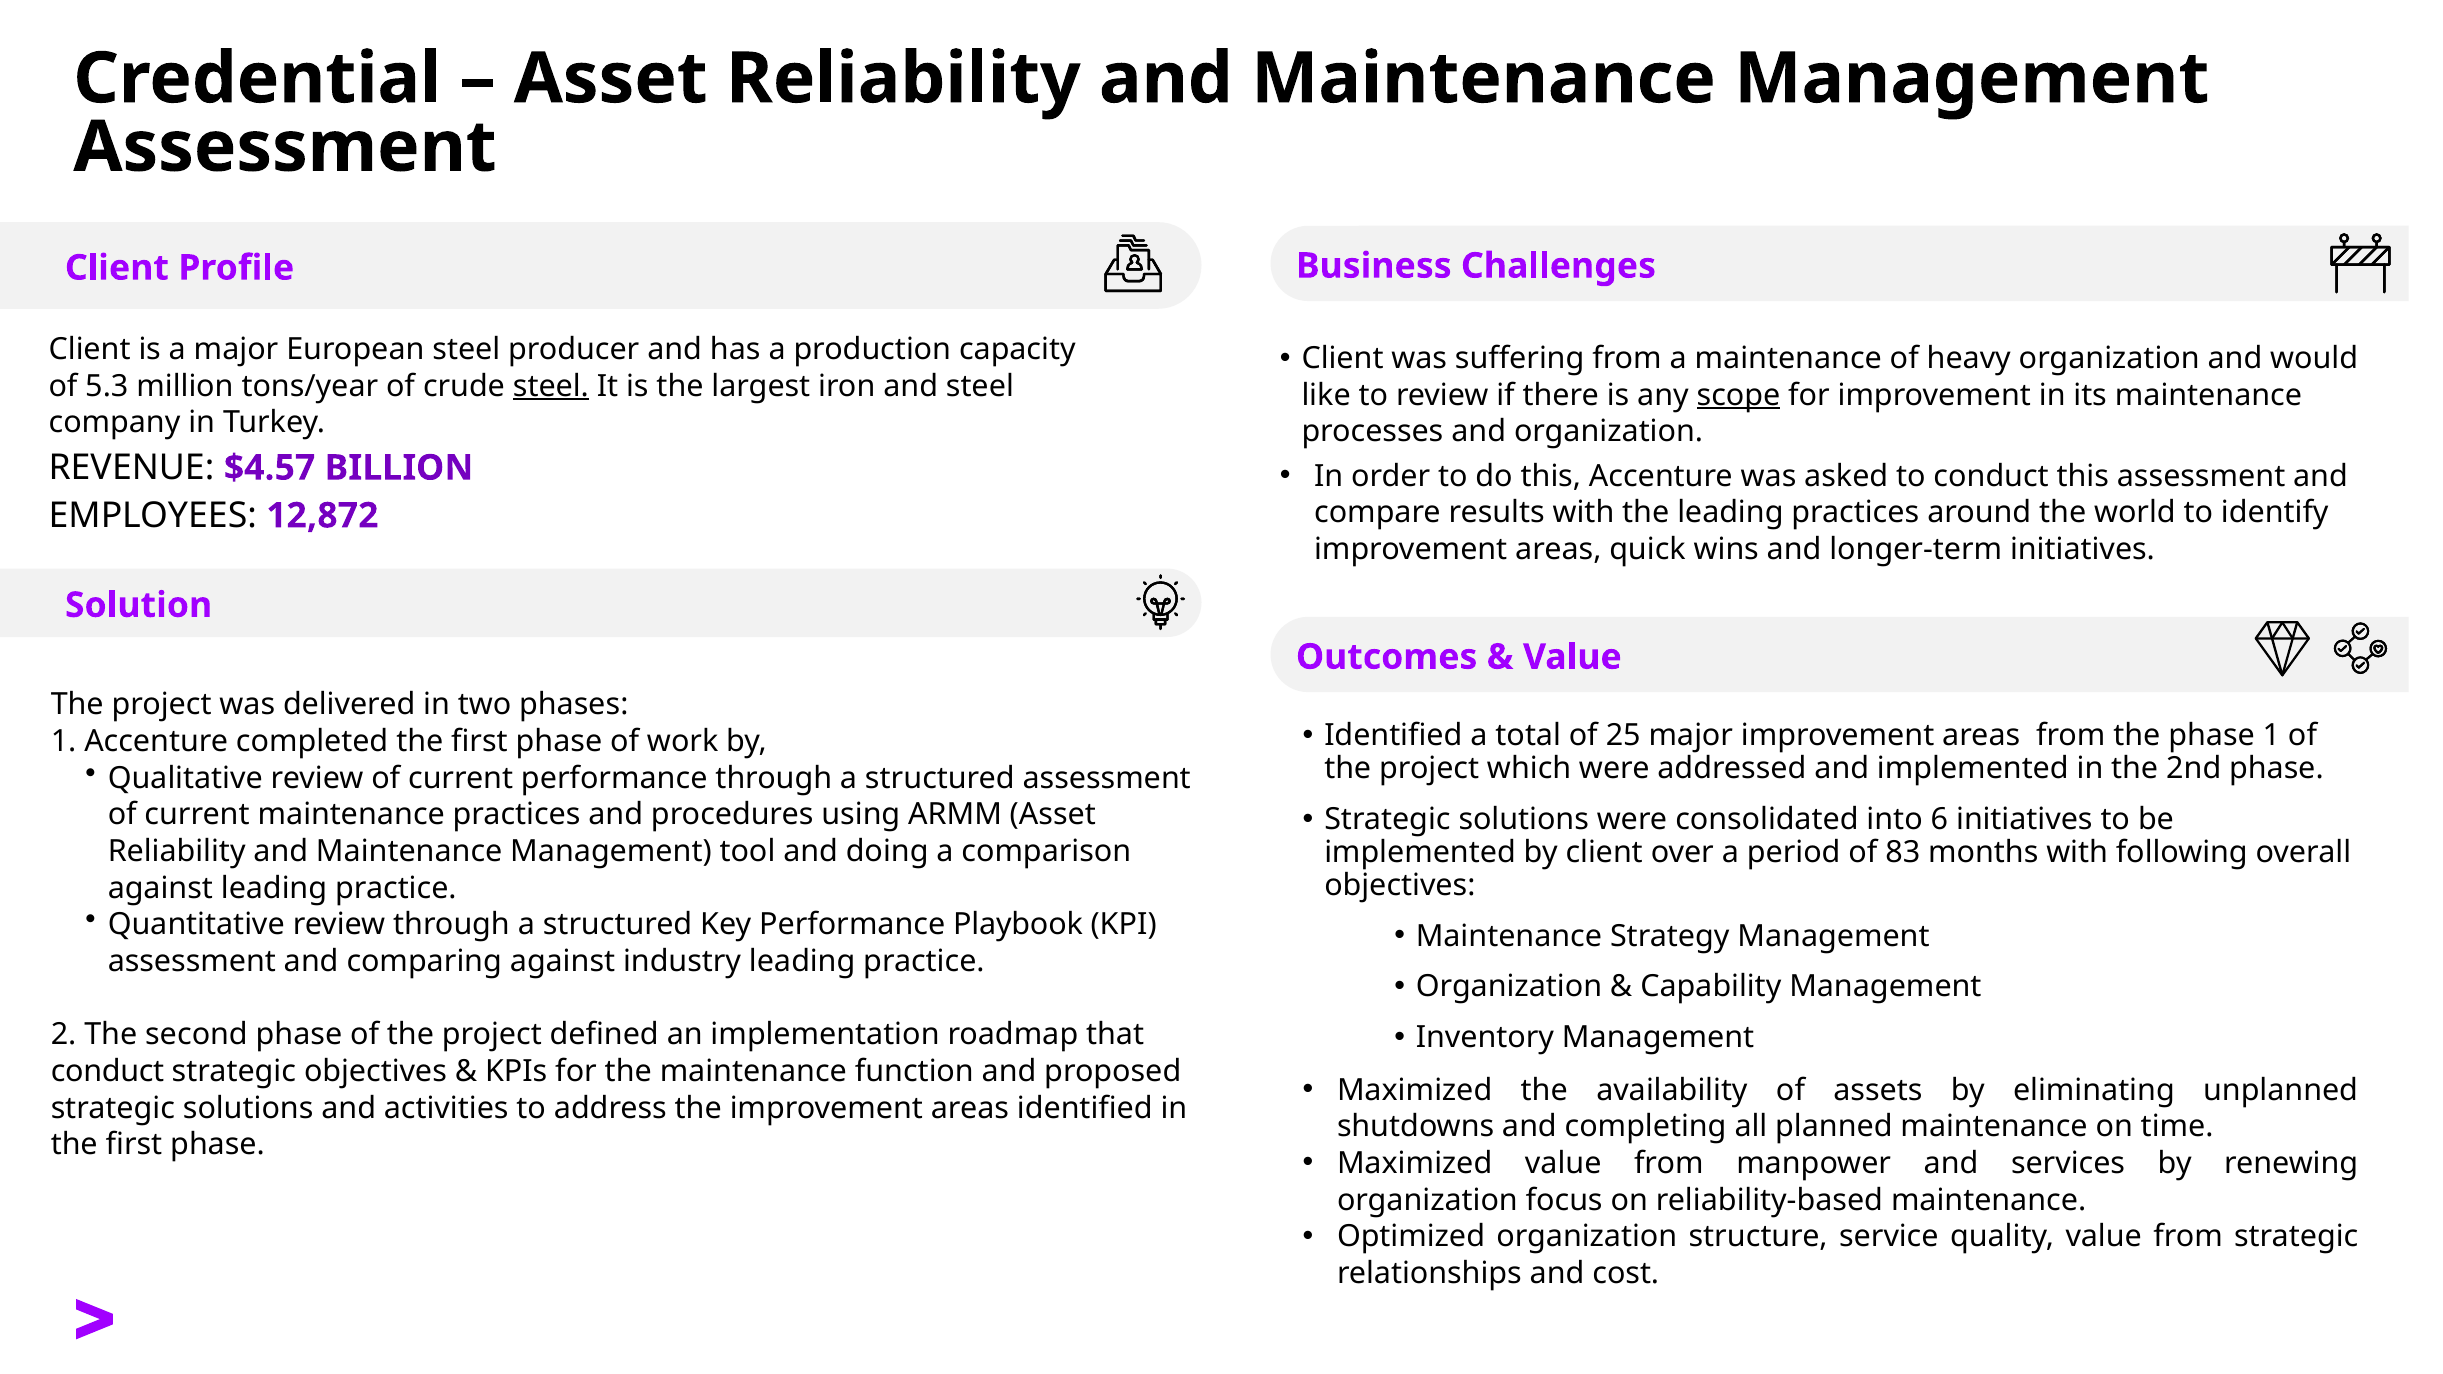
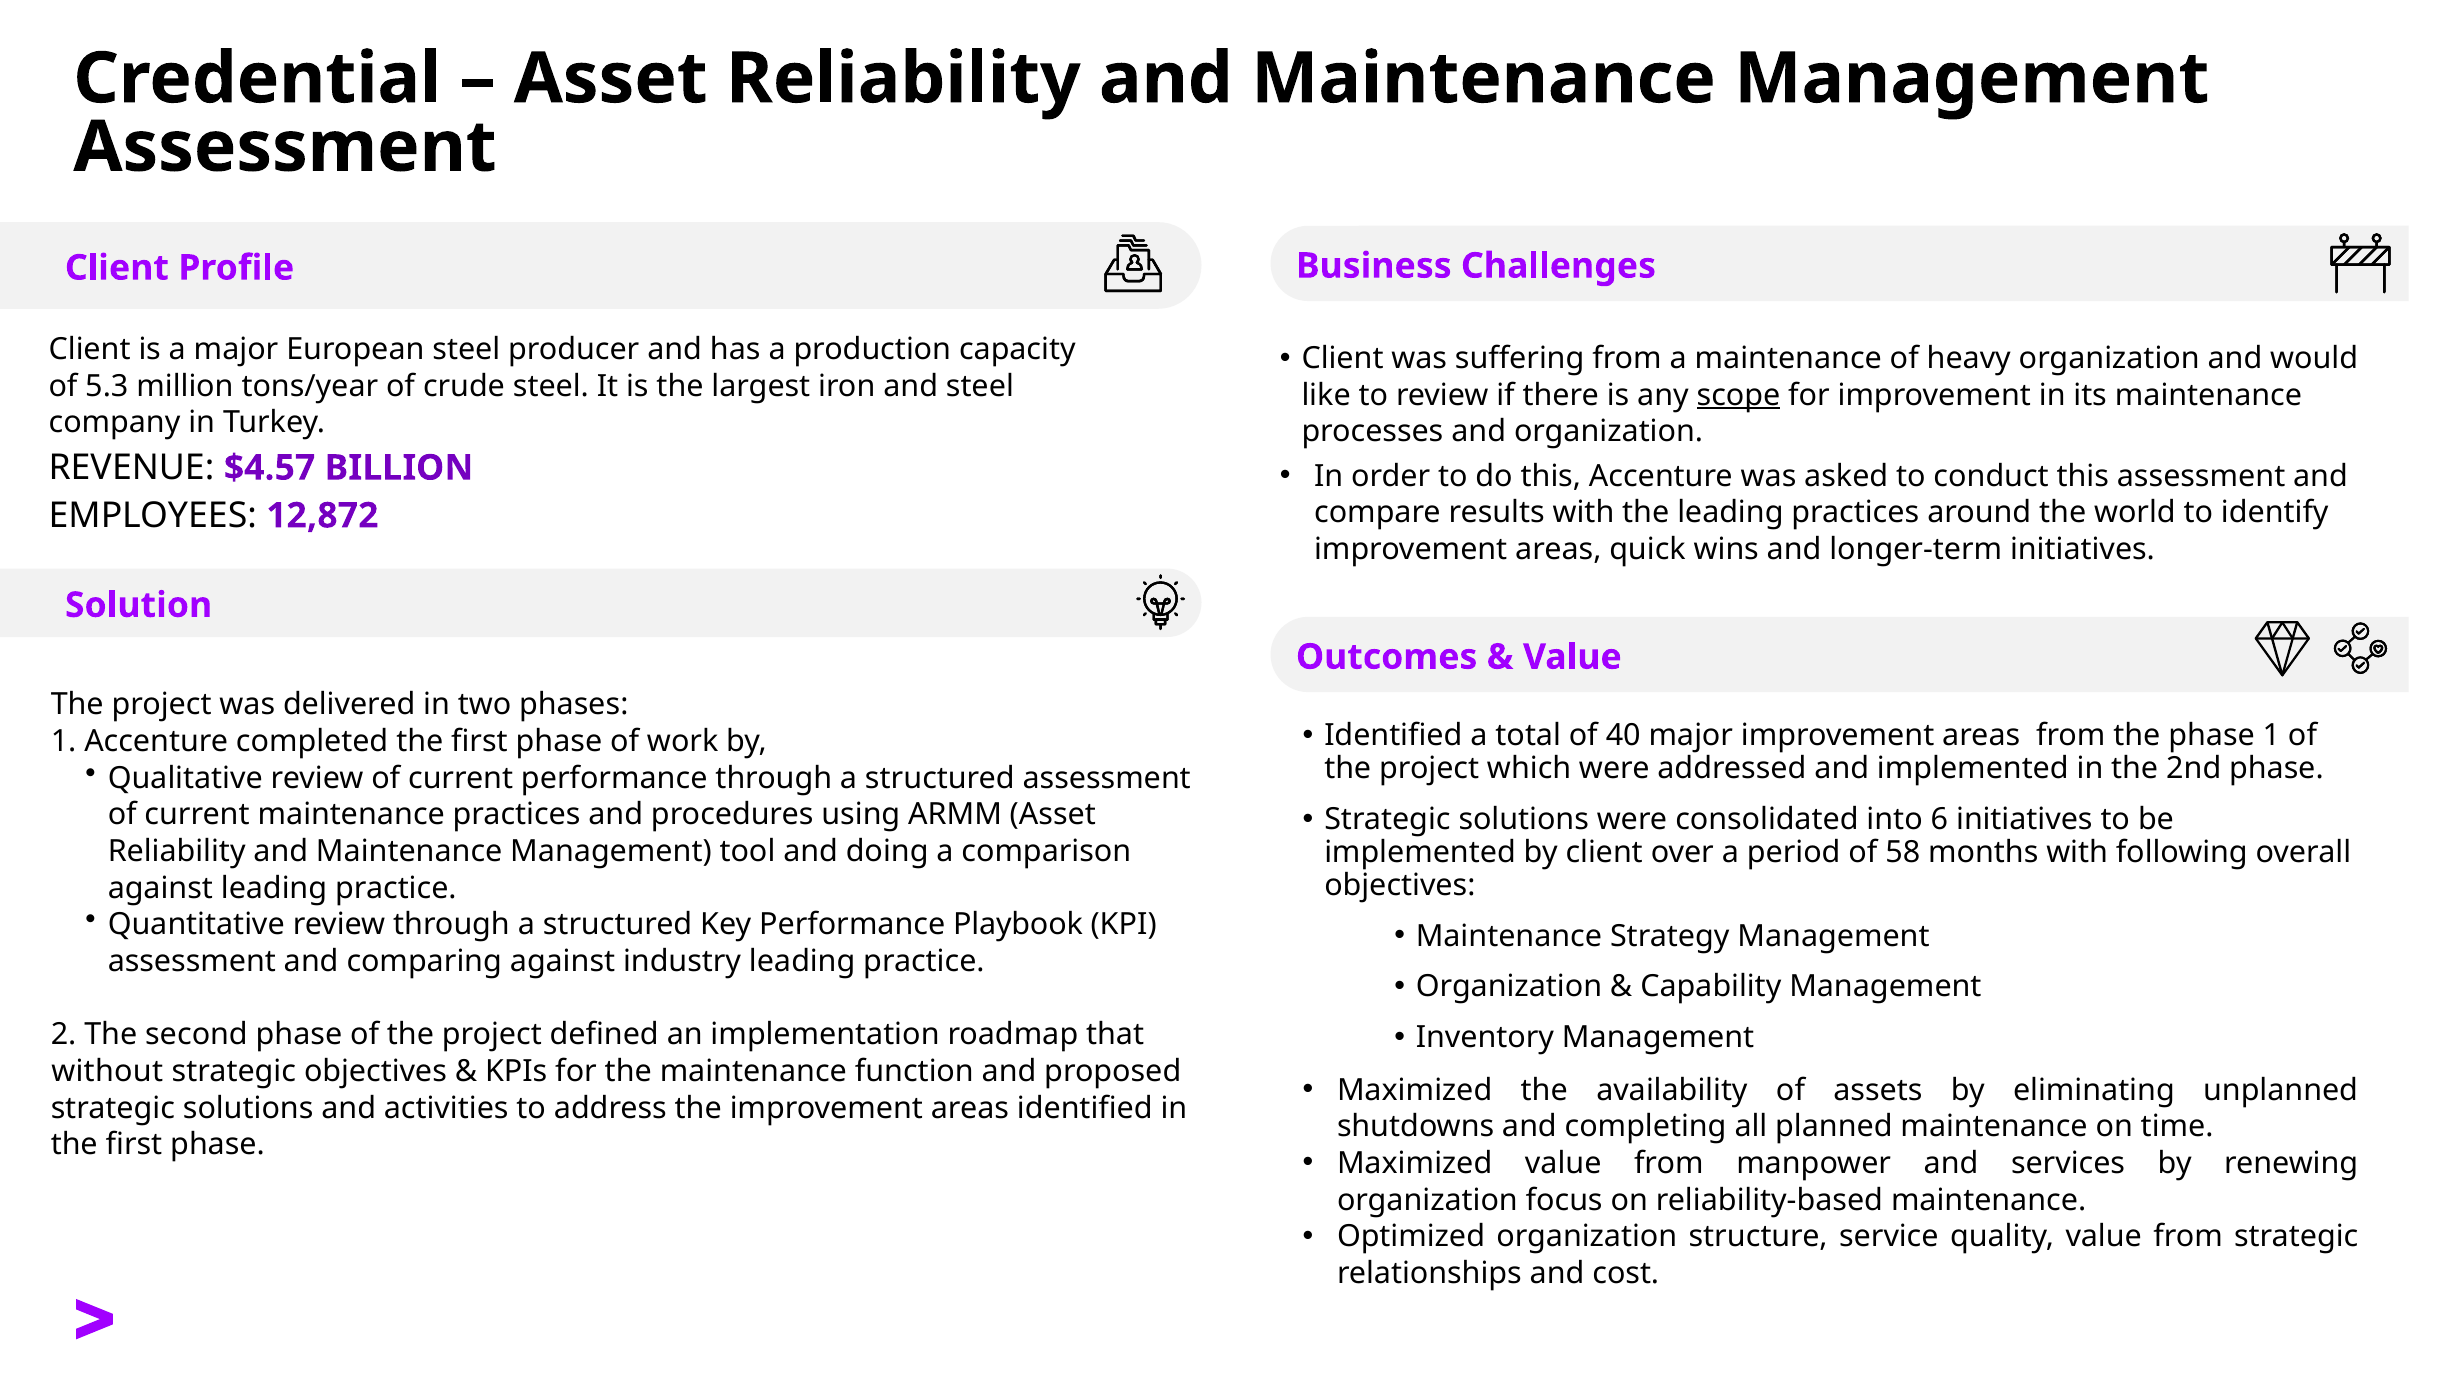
steel at (551, 386) underline: present -> none
25: 25 -> 40
83: 83 -> 58
conduct at (108, 1071): conduct -> without
